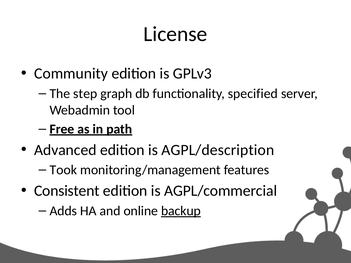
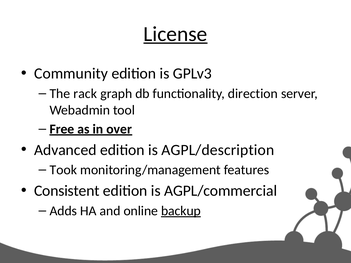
License underline: none -> present
step: step -> rack
specified: specified -> direction
path: path -> over
